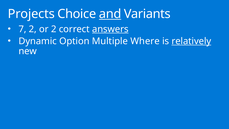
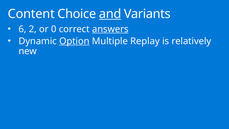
Projects: Projects -> Content
7: 7 -> 6
or 2: 2 -> 0
Option underline: none -> present
Where: Where -> Replay
relatively underline: present -> none
